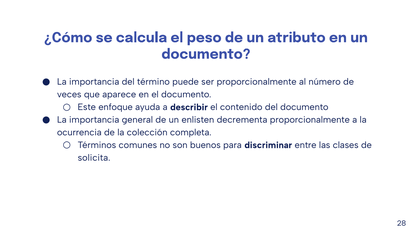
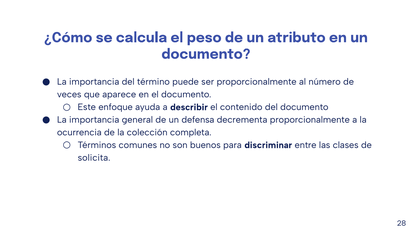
enlisten: enlisten -> defensa
